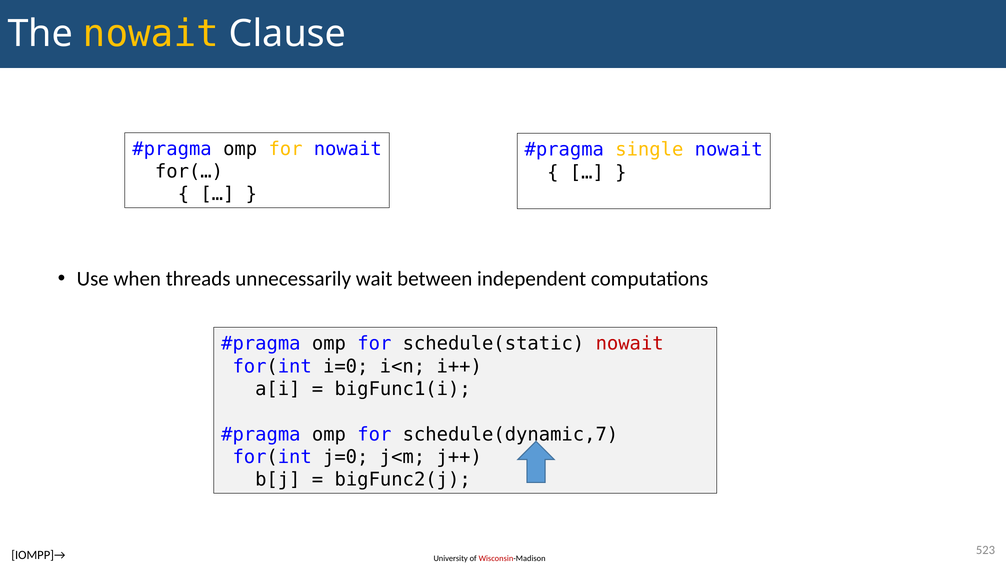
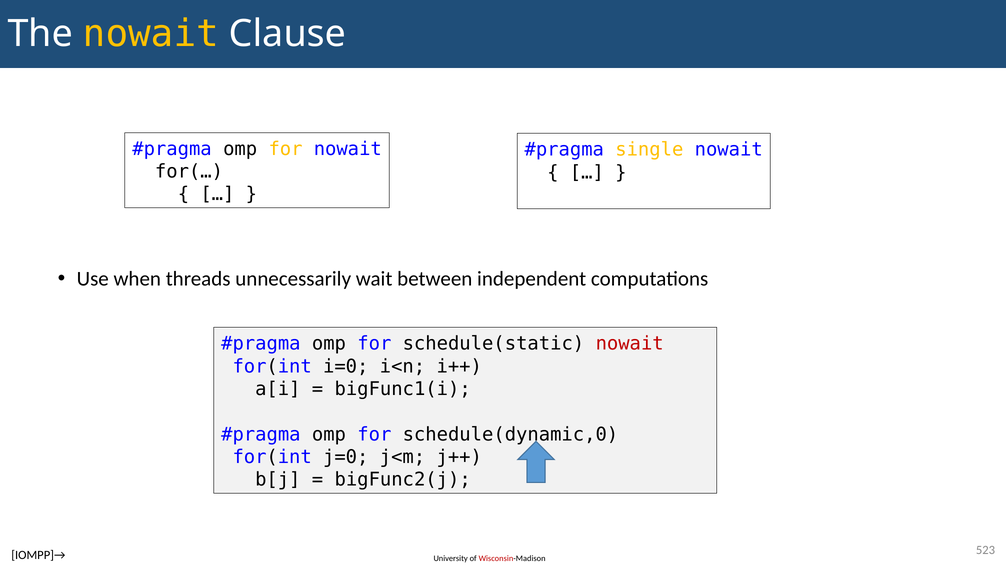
schedule(dynamic,7: schedule(dynamic,7 -> schedule(dynamic,0
